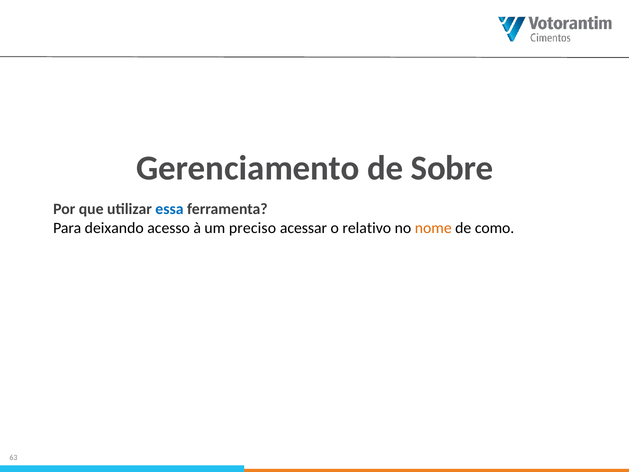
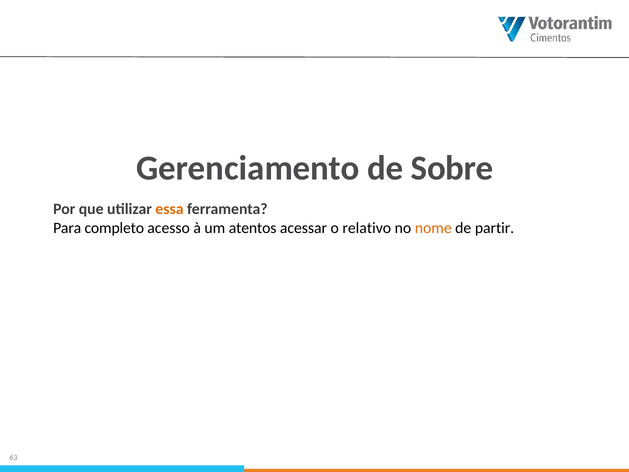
essa colour: blue -> orange
deixando: deixando -> completo
preciso: preciso -> atentos
como: como -> partir
